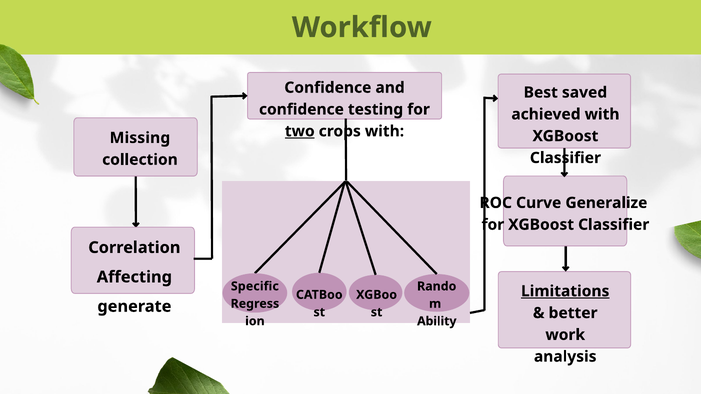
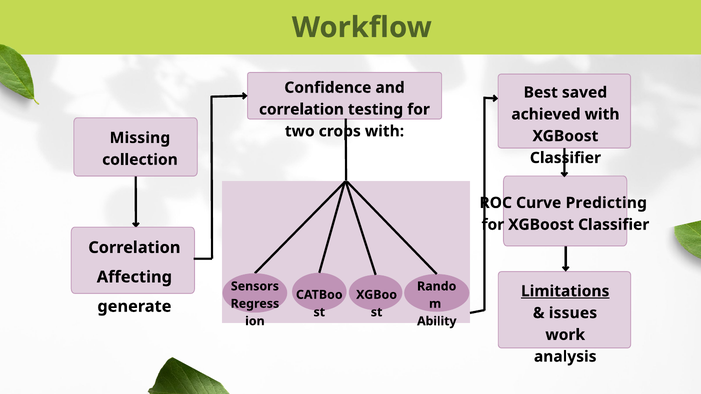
confidence at (301, 110): confidence -> correlation
two underline: present -> none
Generalize: Generalize -> Predicting
Specific: Specific -> Sensors
better: better -> issues
